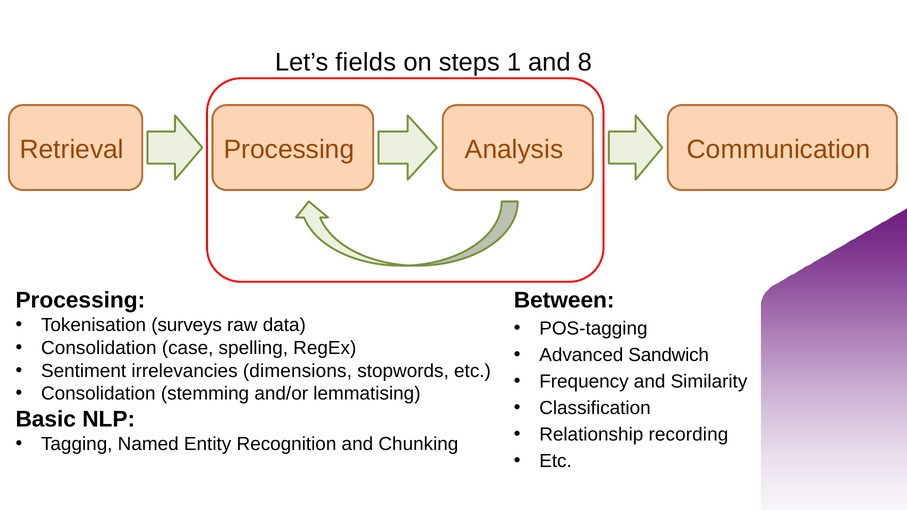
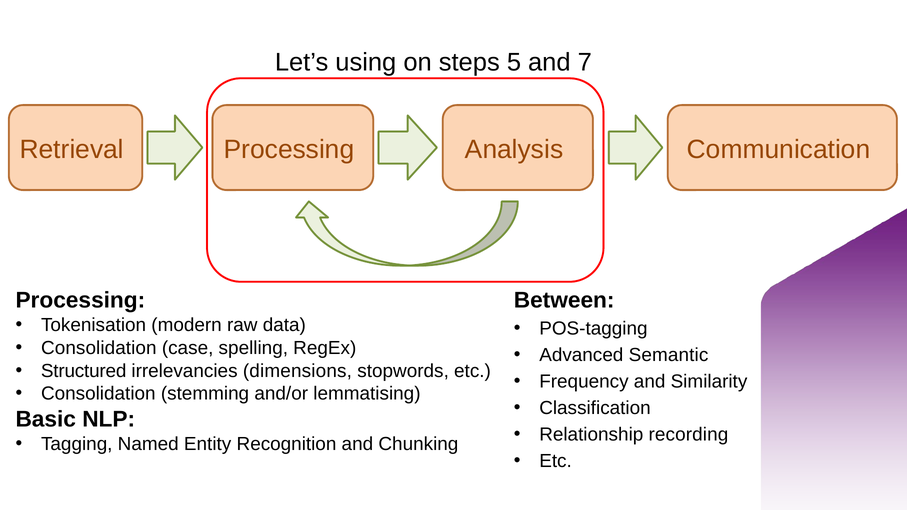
fields: fields -> using
1: 1 -> 5
8: 8 -> 7
surveys: surveys -> modern
Sandwich: Sandwich -> Semantic
Sentiment: Sentiment -> Structured
